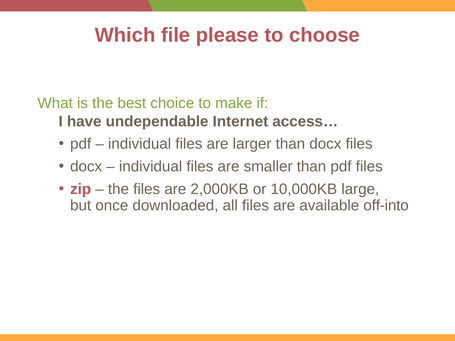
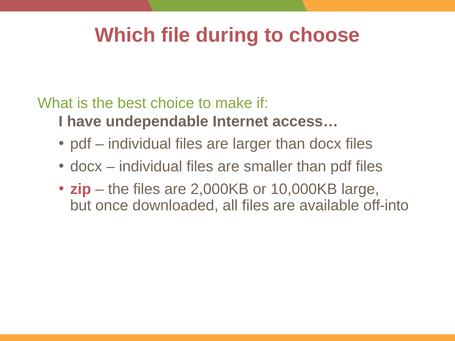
please: please -> during
